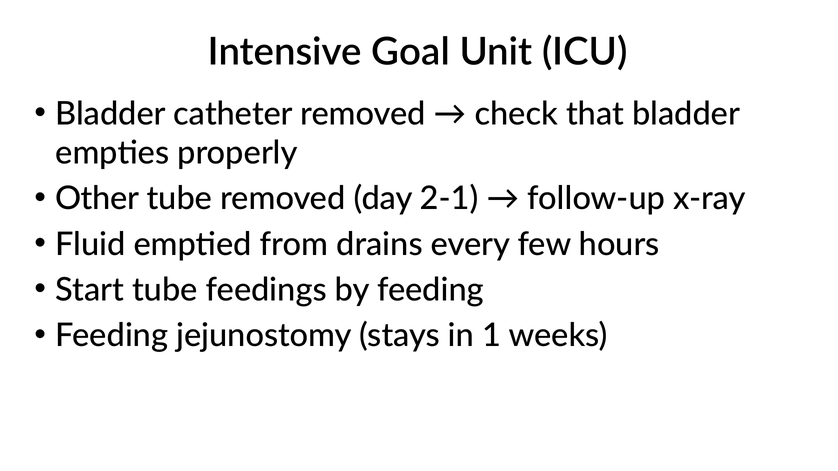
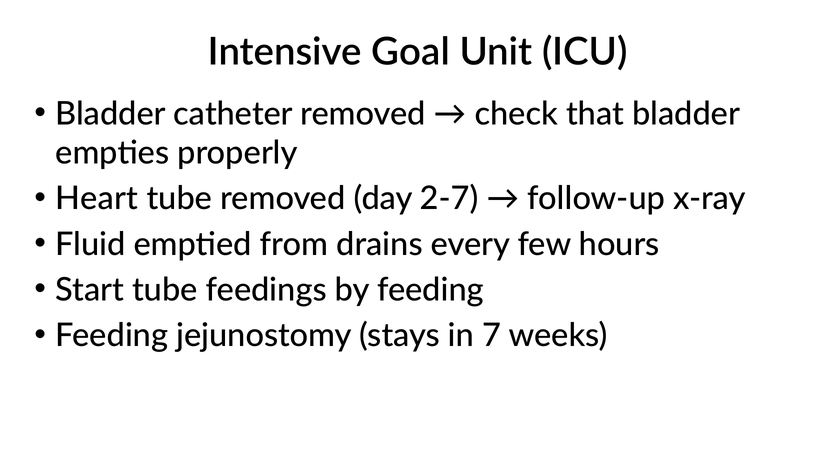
Other: Other -> Heart
2-1: 2-1 -> 2-7
1: 1 -> 7
